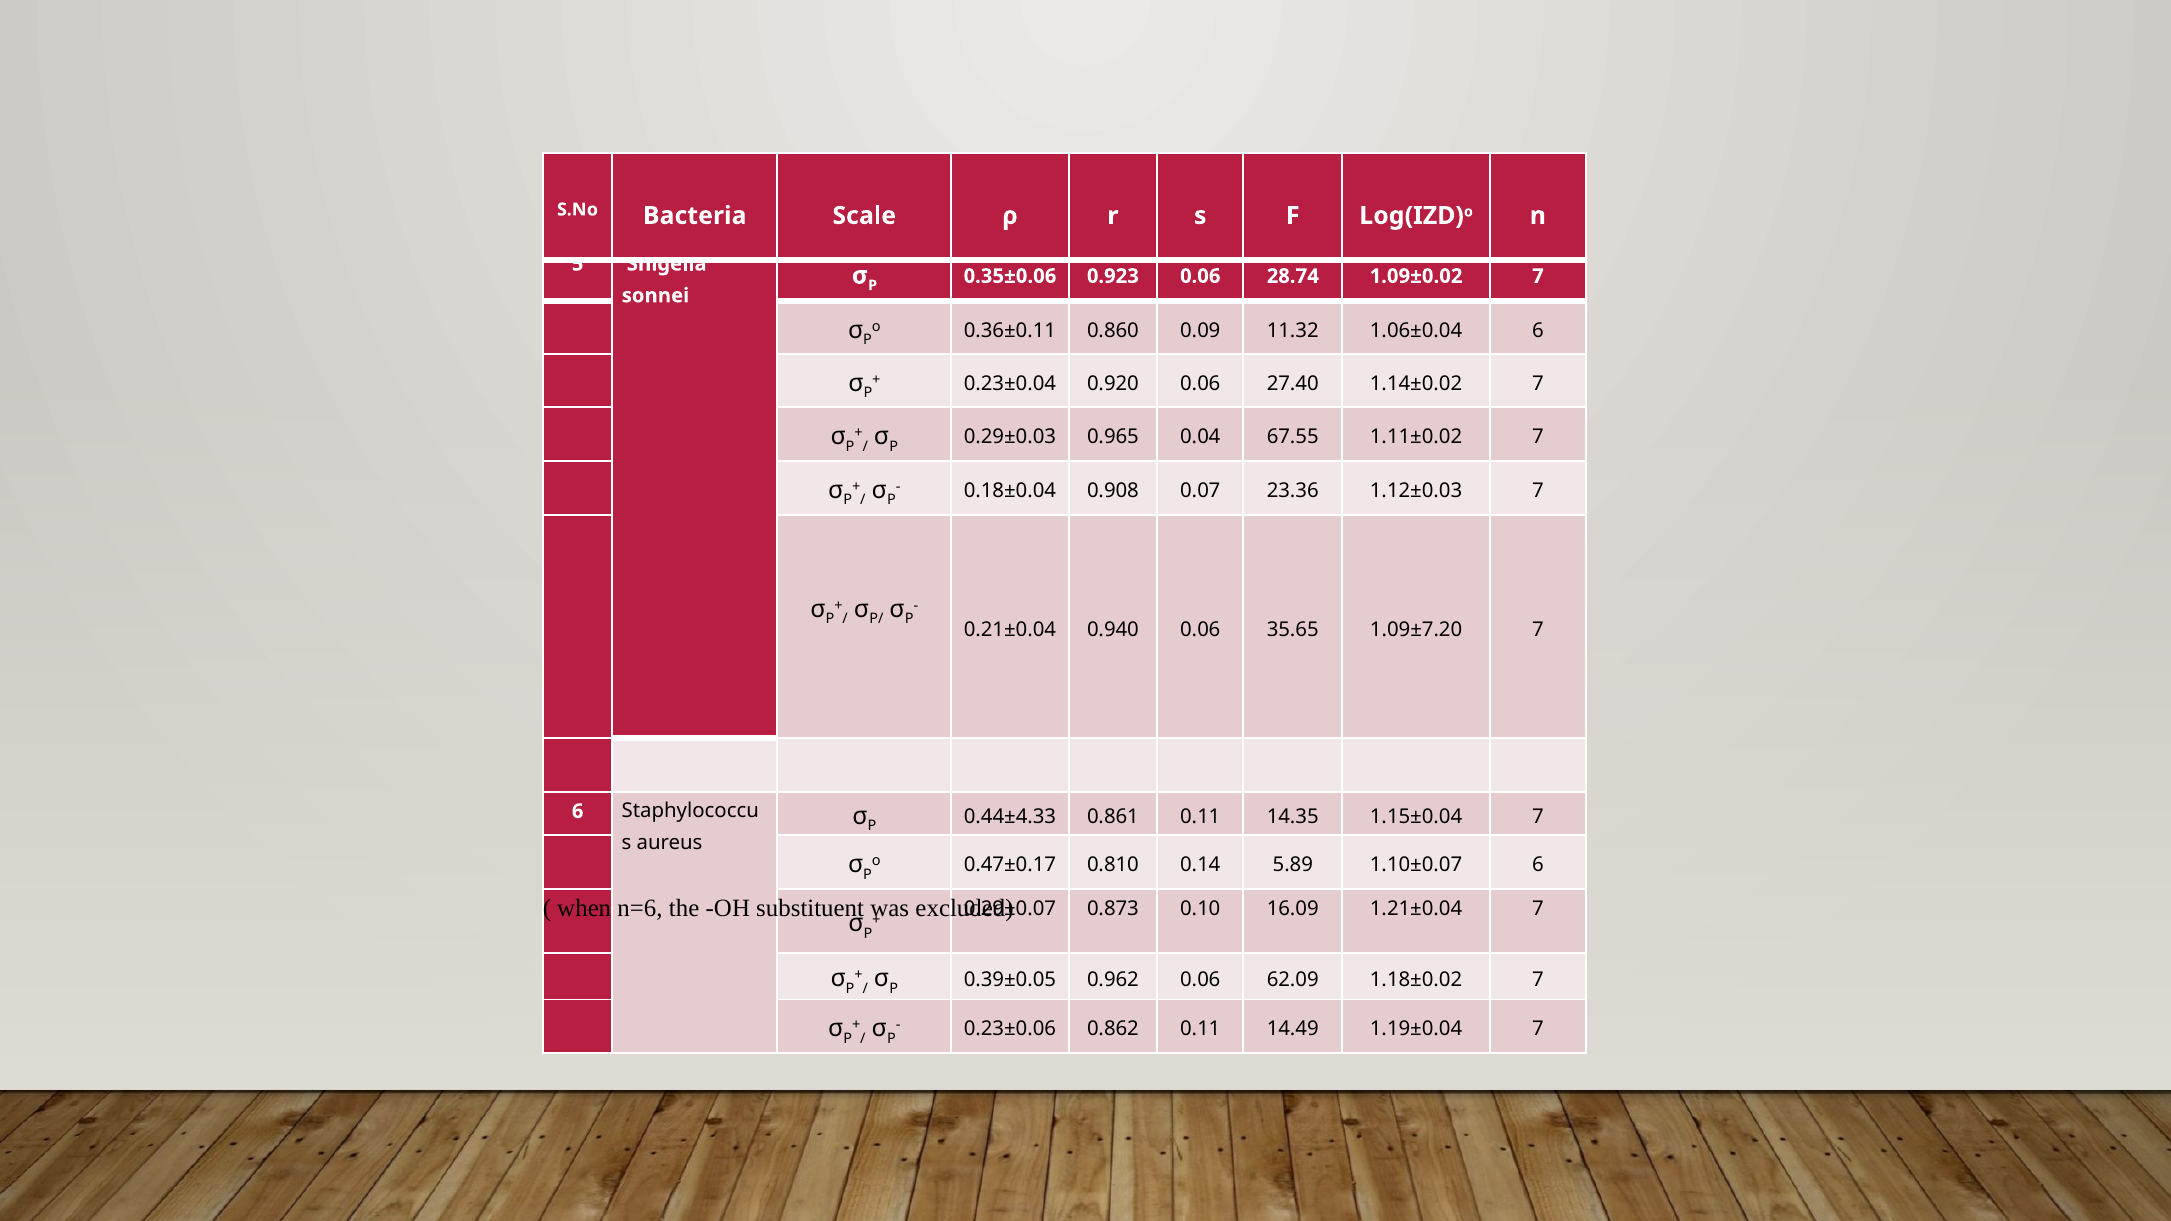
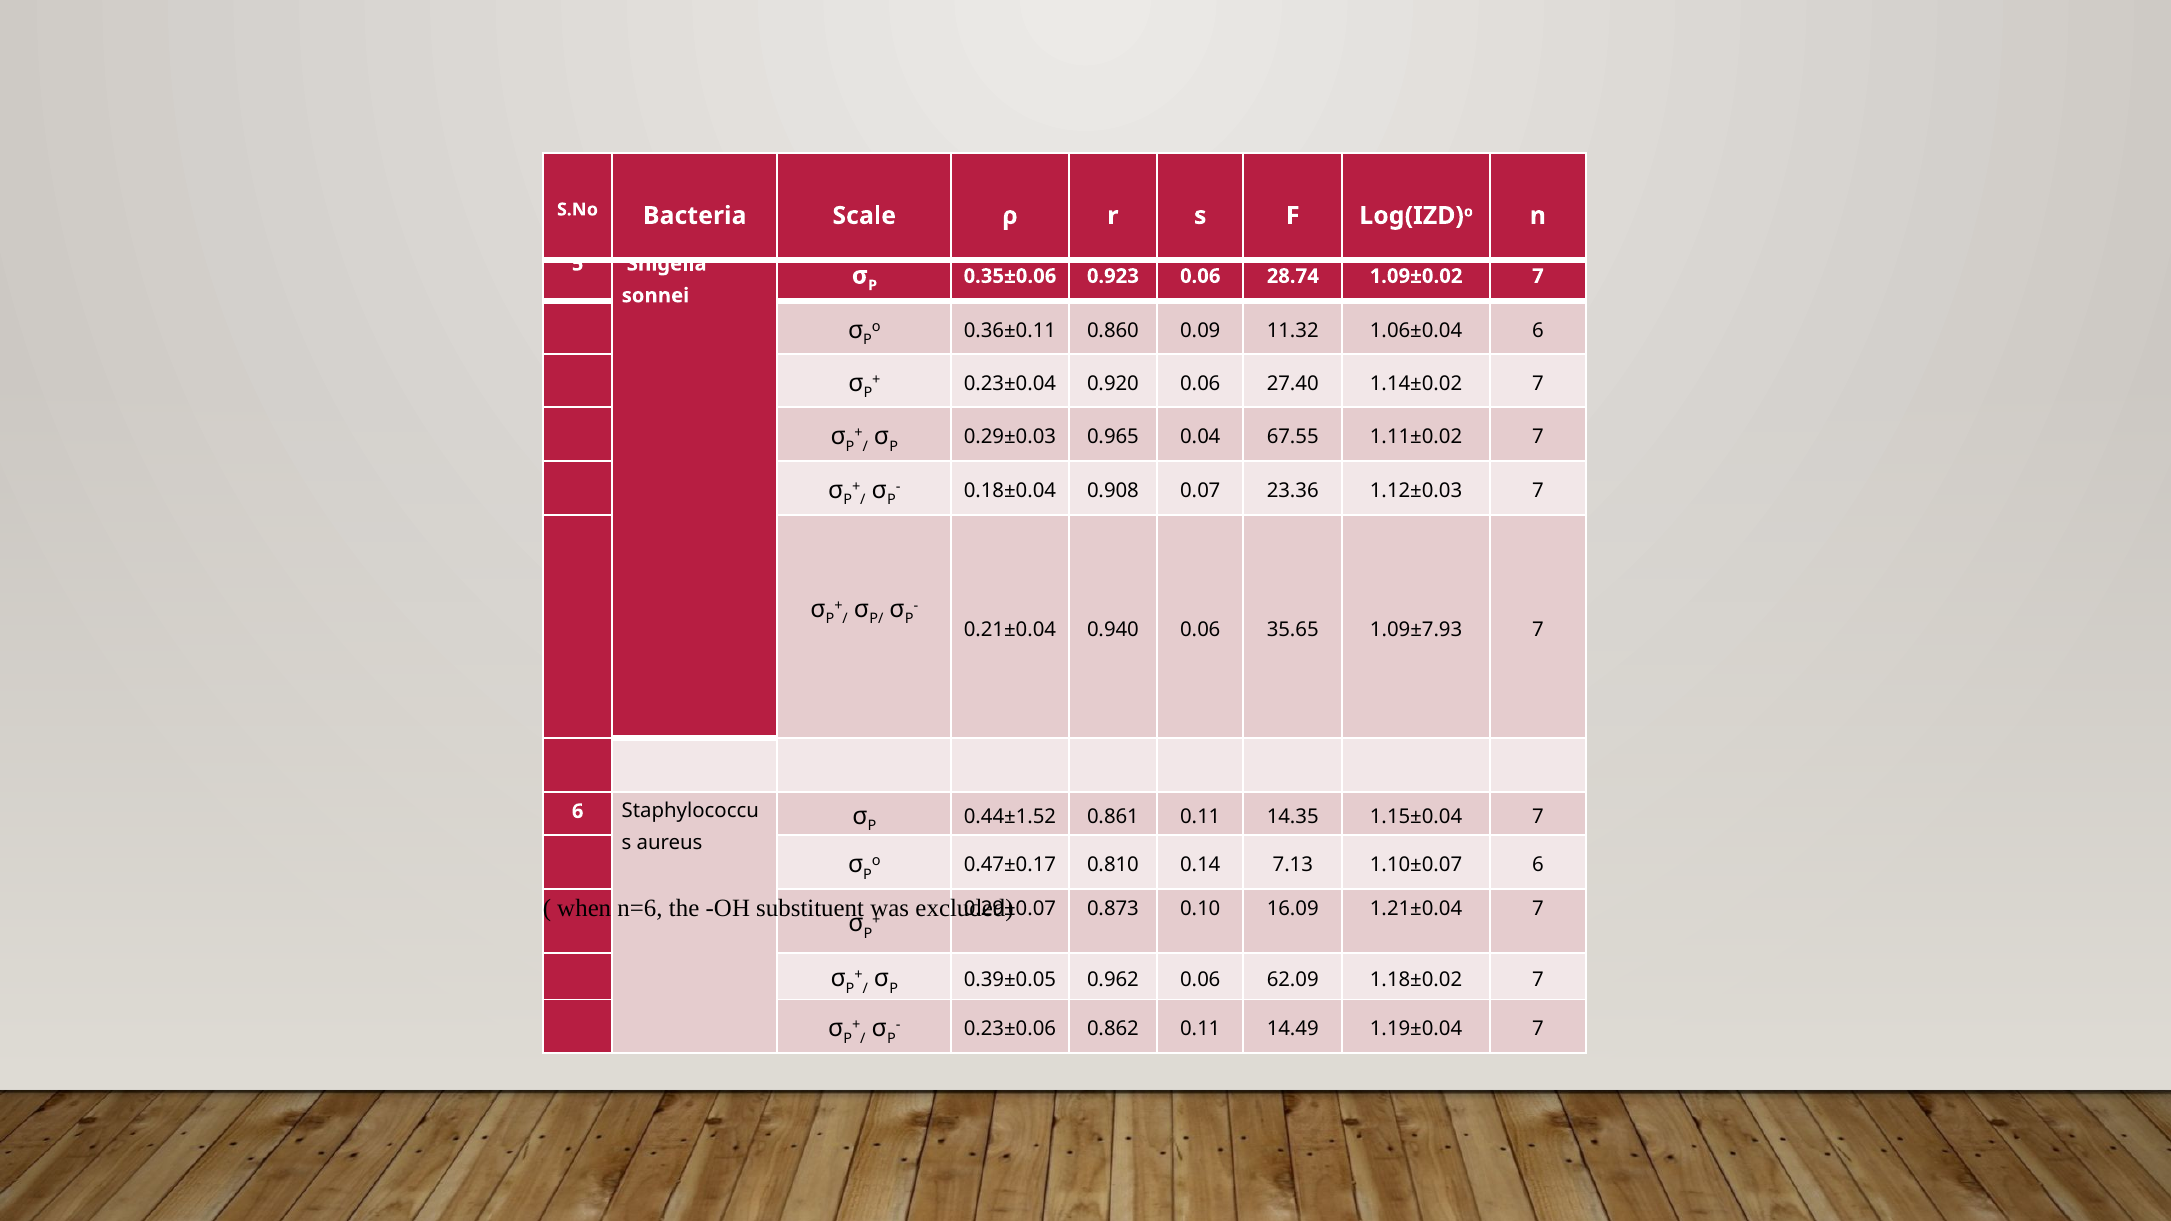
1.09±7.20: 1.09±7.20 -> 1.09±7.93
0.44±4.33: 0.44±4.33 -> 0.44±1.52
5.89: 5.89 -> 7.13
